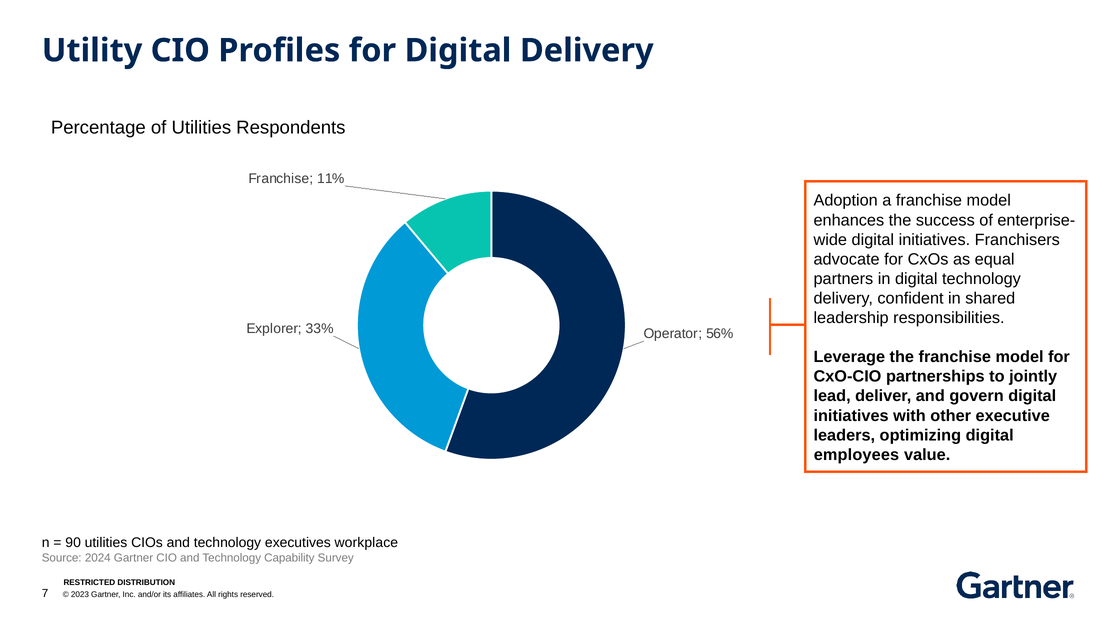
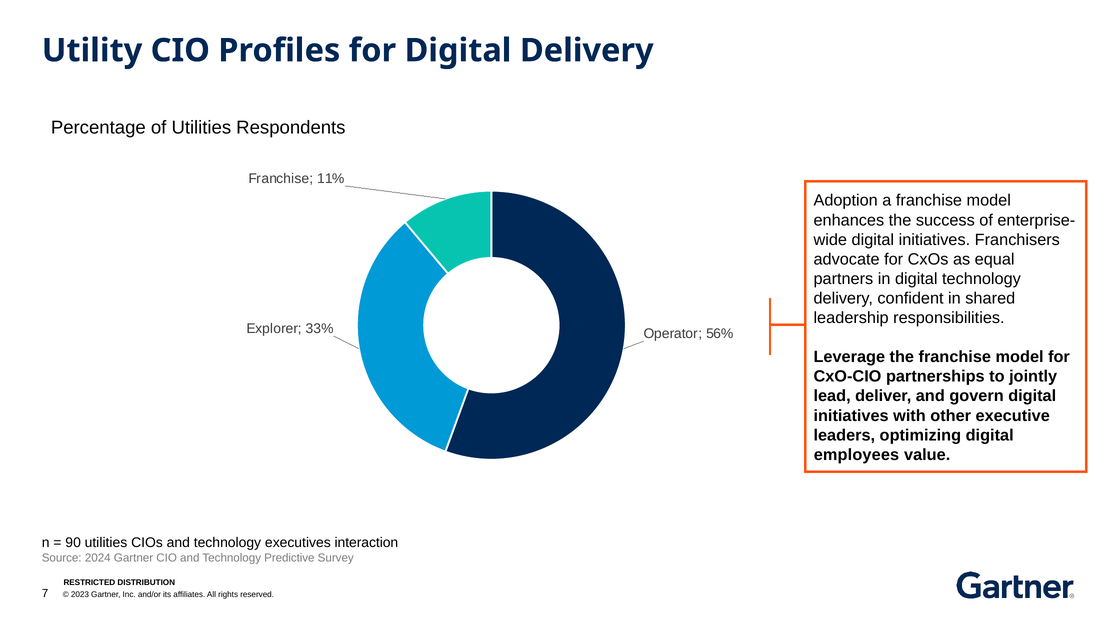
workplace: workplace -> interaction
Capability: Capability -> Predictive
